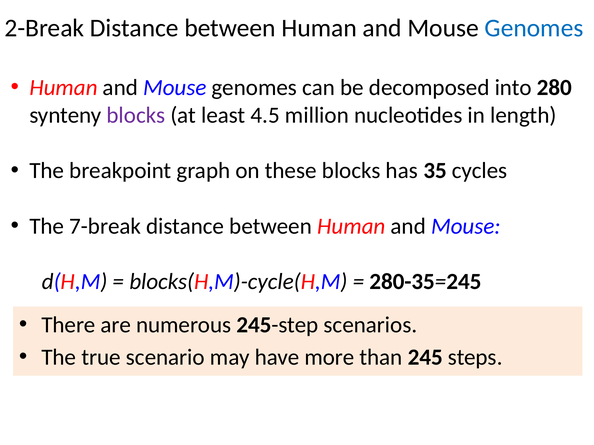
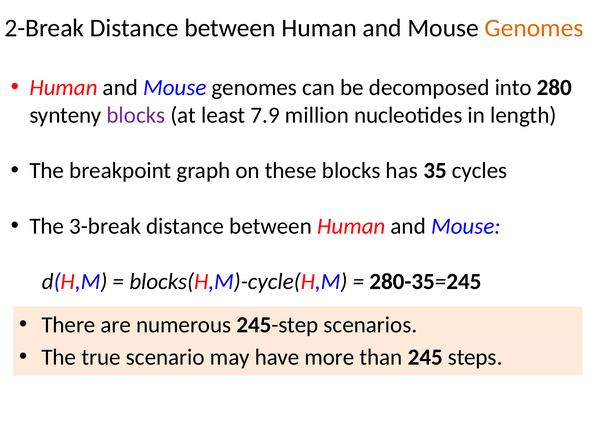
Genomes at (534, 28) colour: blue -> orange
4.5: 4.5 -> 7.9
7-break: 7-break -> 3-break
